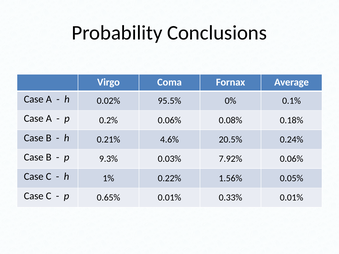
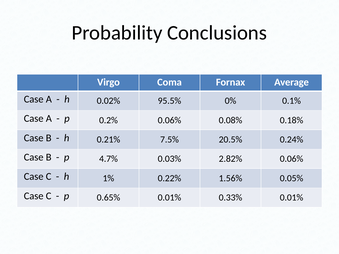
4.6%: 4.6% -> 7.5%
9.3%: 9.3% -> 4.7%
7.92%: 7.92% -> 2.82%
